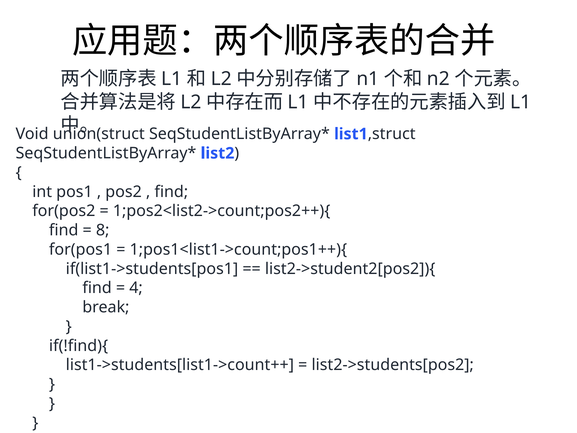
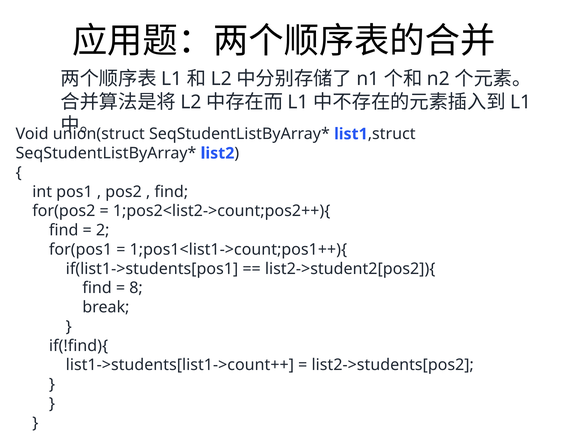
8: 8 -> 2
4: 4 -> 8
